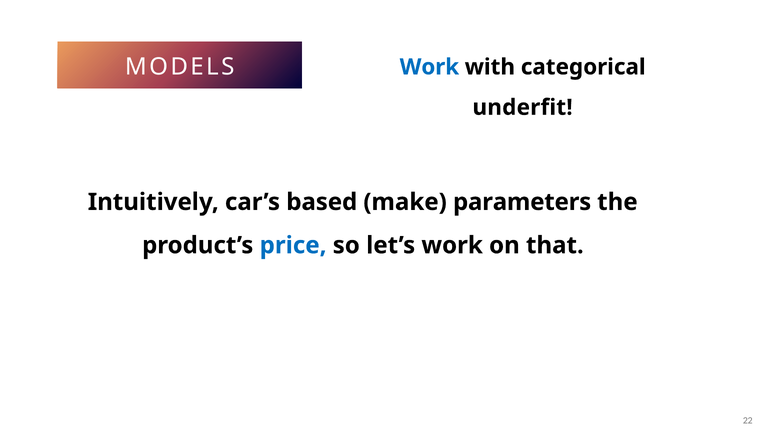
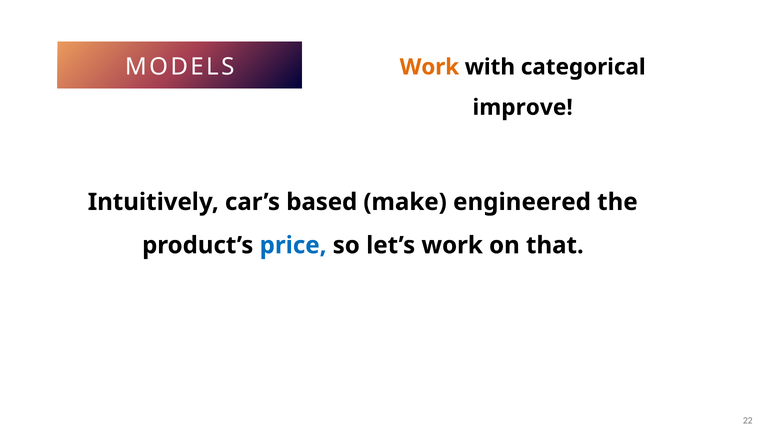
Work at (429, 67) colour: blue -> orange
underfit: underfit -> improve
parameters: parameters -> engineered
